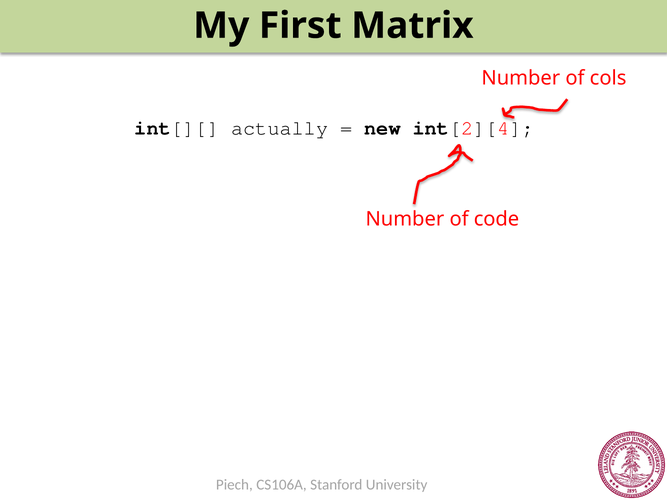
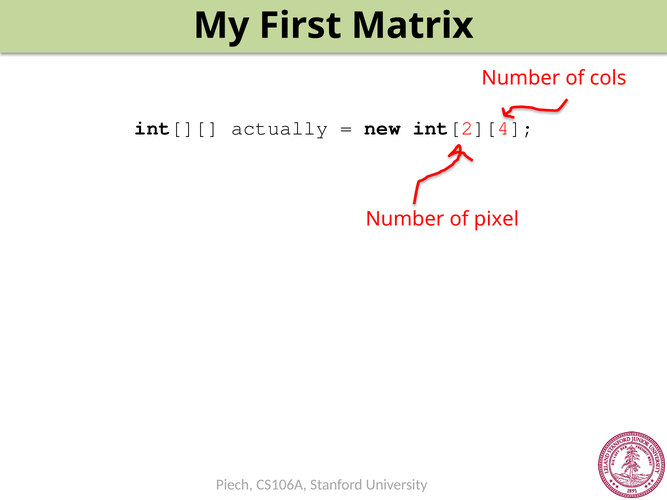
code: code -> pixel
